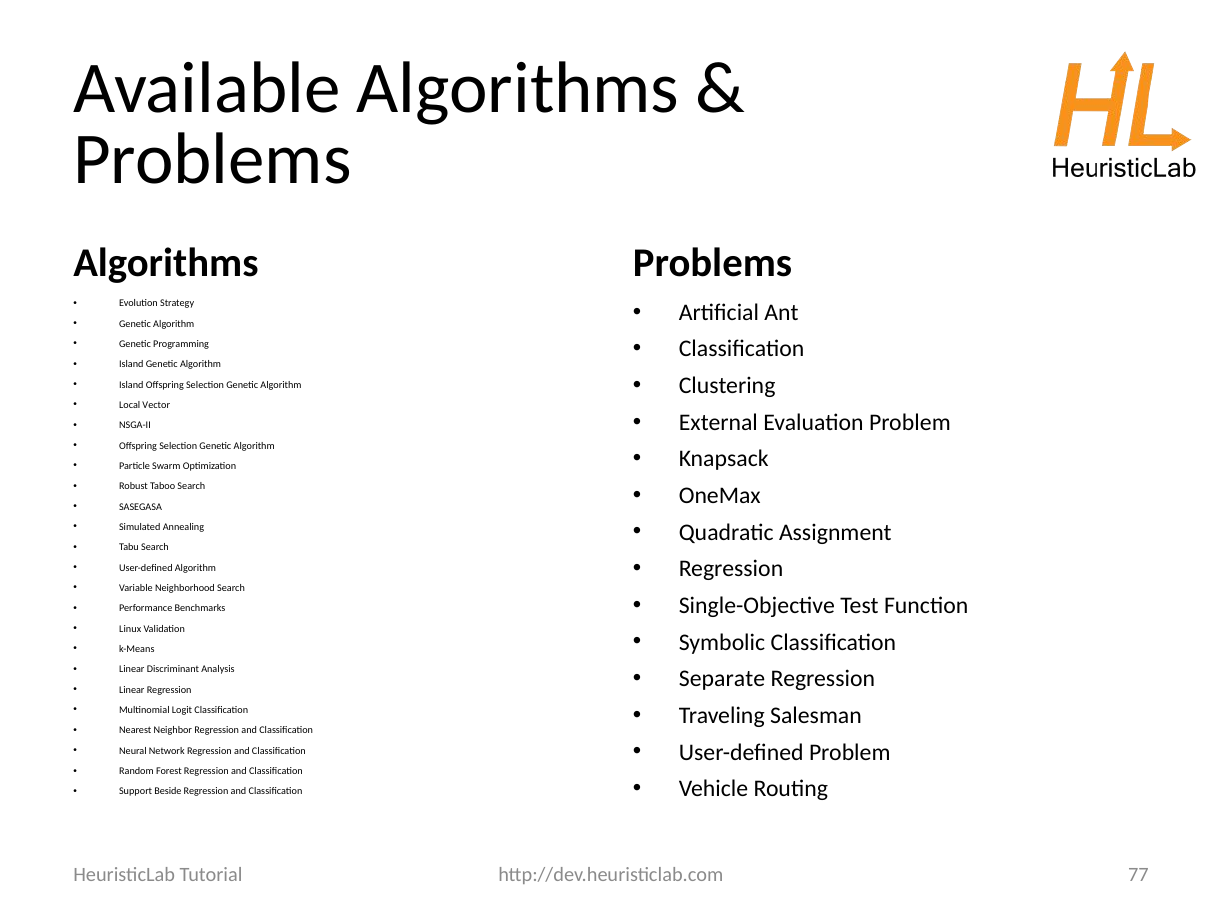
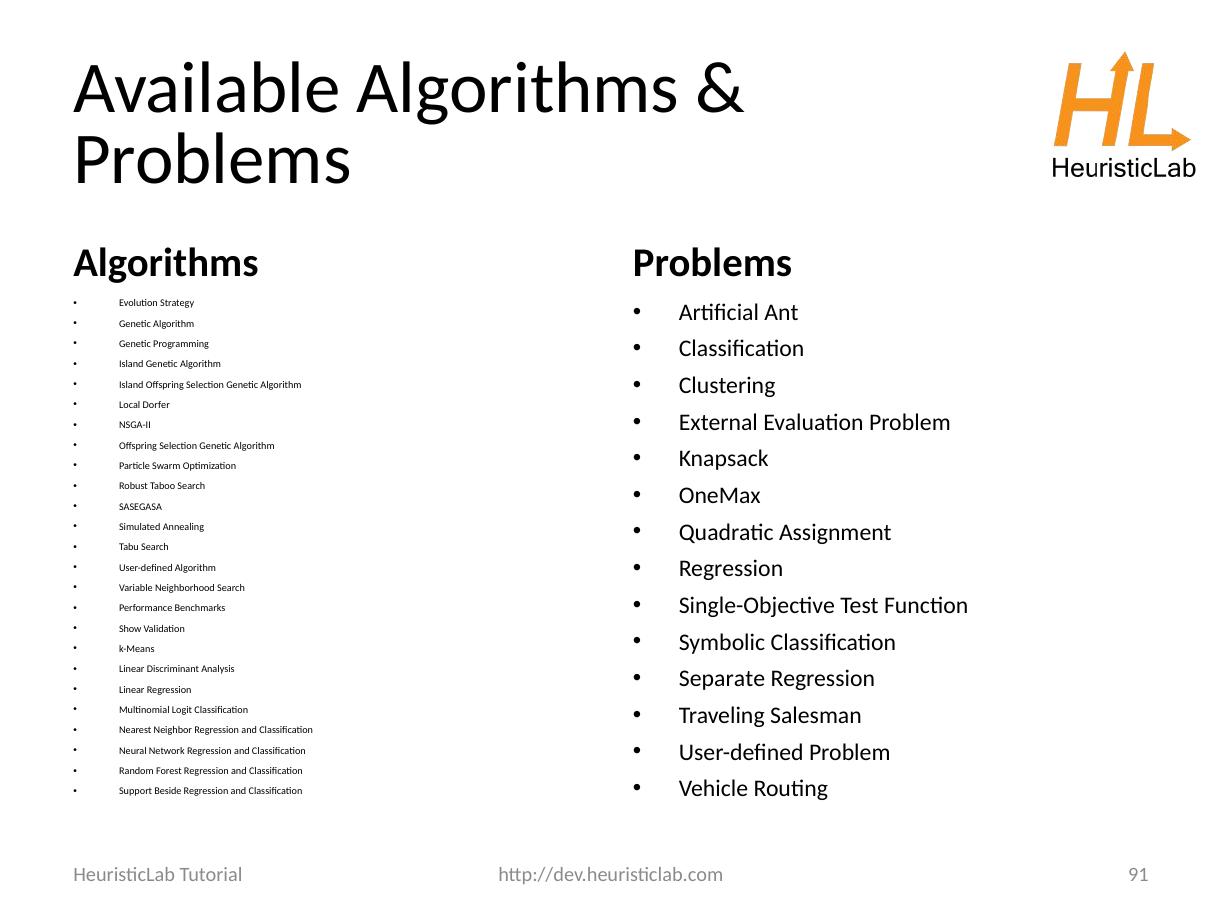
Vector: Vector -> Dorfer
Linux: Linux -> Show
77: 77 -> 91
